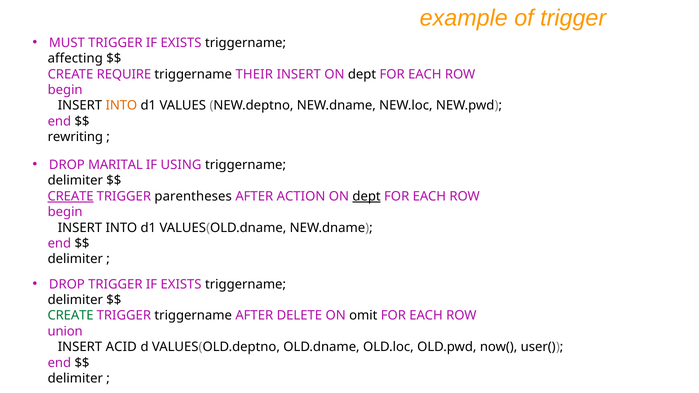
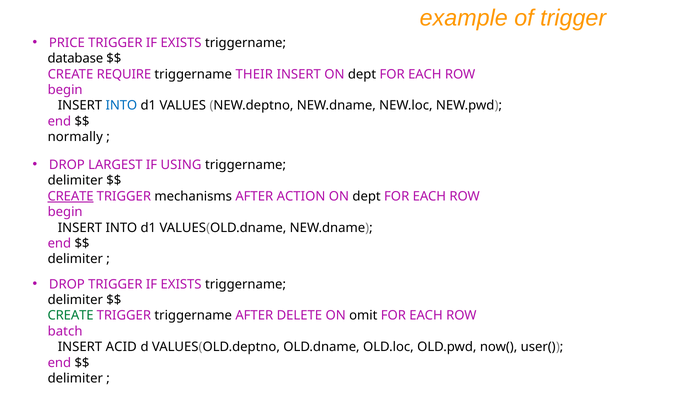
MUST: MUST -> PRICE
affecting: affecting -> database
INTO at (121, 106) colour: orange -> blue
rewriting: rewriting -> normally
MARITAL: MARITAL -> LARGEST
parentheses: parentheses -> mechanisms
dept at (367, 196) underline: present -> none
union: union -> batch
